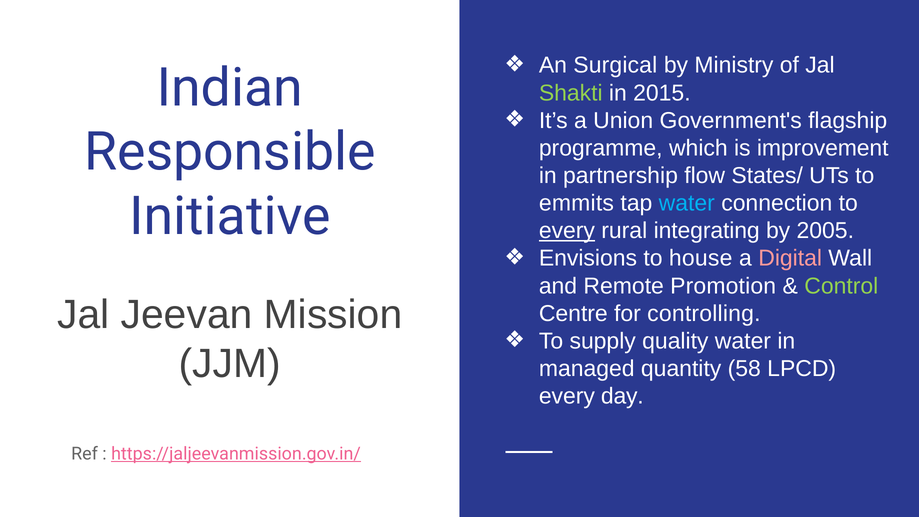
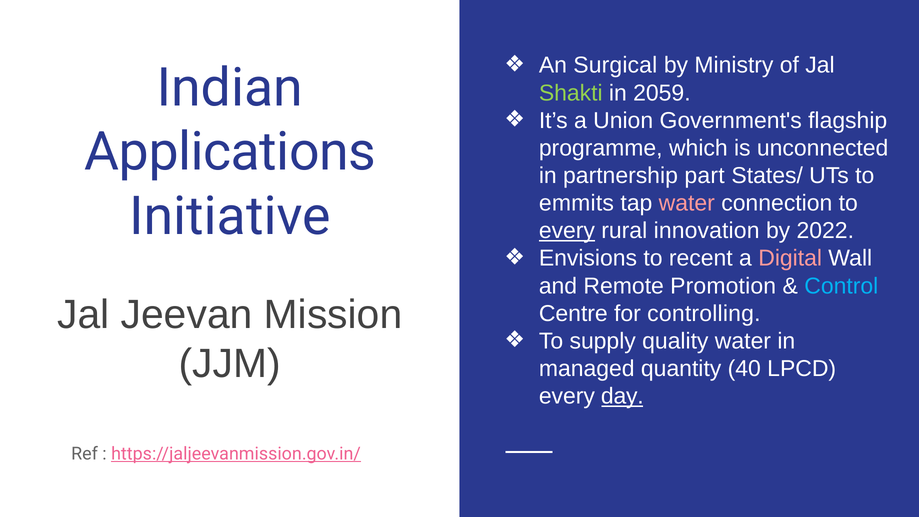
2015: 2015 -> 2059
Responsible: Responsible -> Applications
improvement: improvement -> unconnected
flow: flow -> part
water at (687, 203) colour: light blue -> pink
integrating: integrating -> innovation
2005: 2005 -> 2022
house: house -> recent
Control colour: light green -> light blue
58: 58 -> 40
day underline: none -> present
